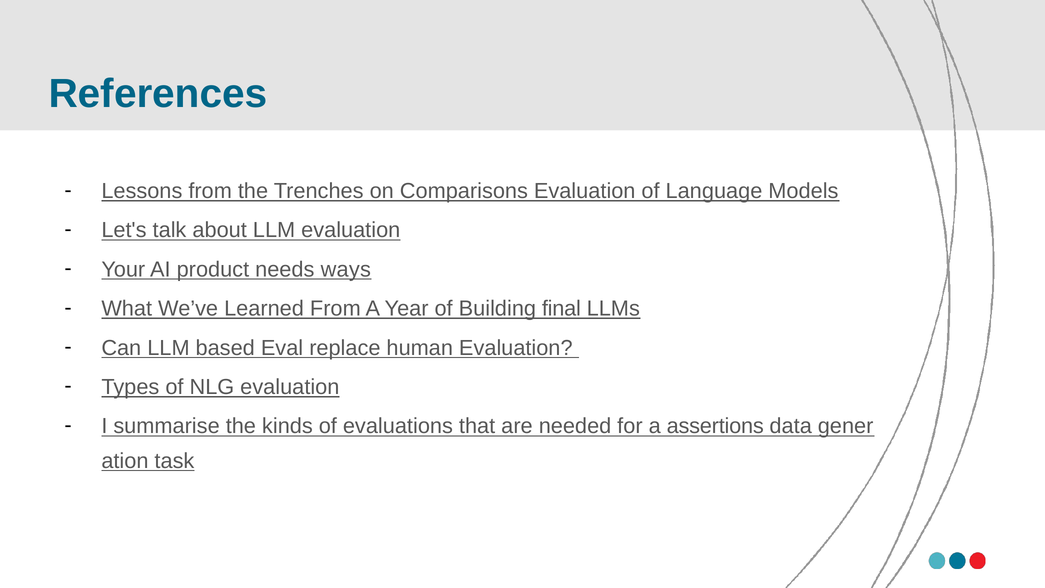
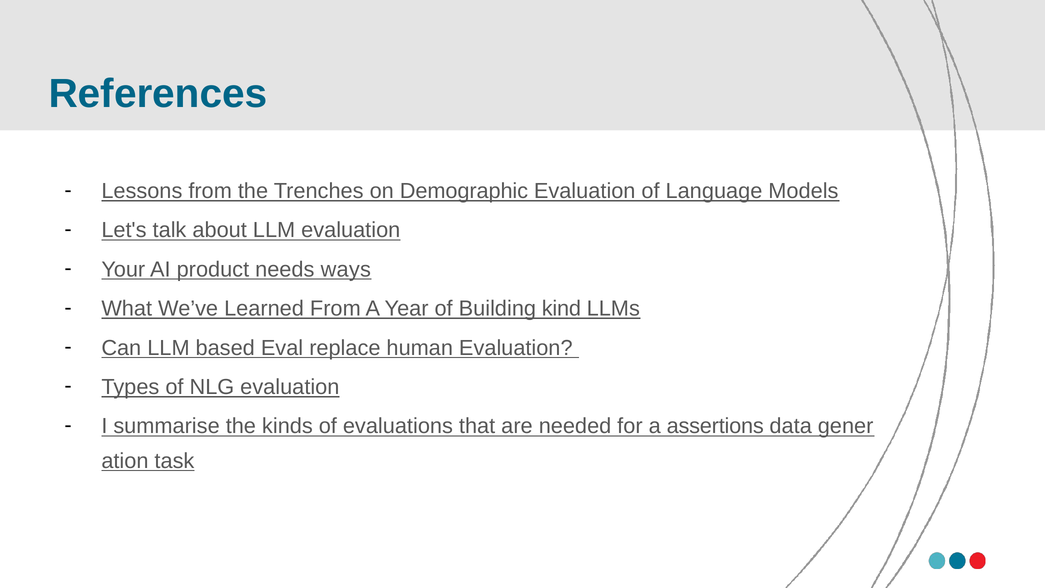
Comparisons: Comparisons -> Demographic
final: final -> kind
